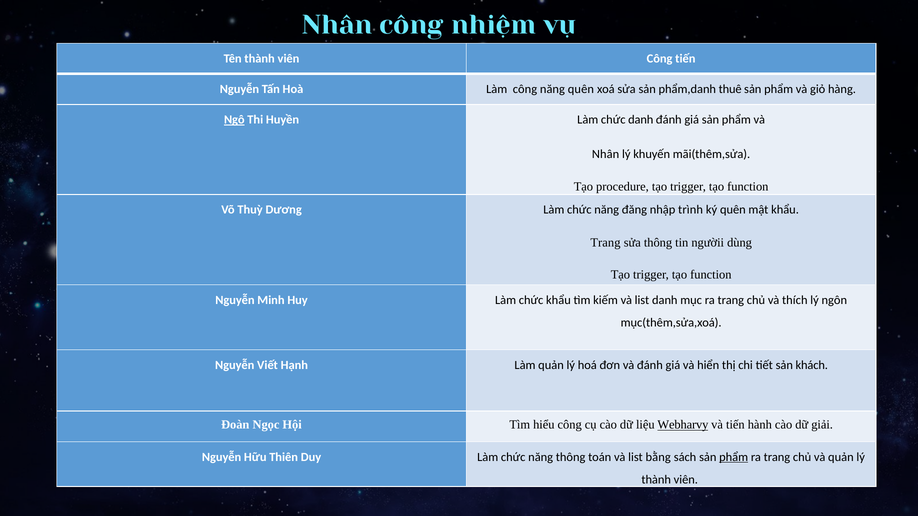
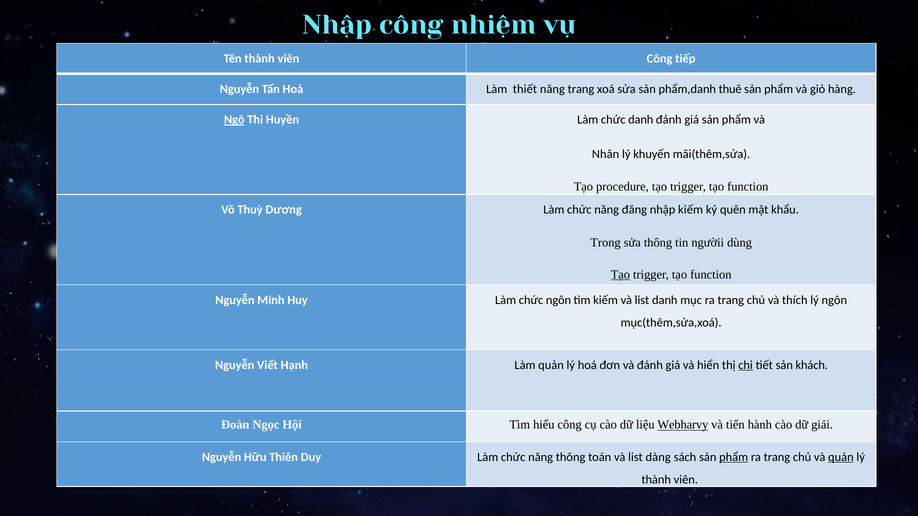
Nhân at (337, 25): Nhân -> Nhập
Công tiến: tiến -> tiếp
Làm công: công -> thiết
năng quên: quên -> trang
nhập trình: trình -> kiếm
Trang at (605, 243): Trang -> Trong
Tạo at (620, 275) underline: none -> present
chức khẩu: khẩu -> ngôn
chi underline: none -> present
bằng: bằng -> dàng
quản at (841, 457) underline: none -> present
